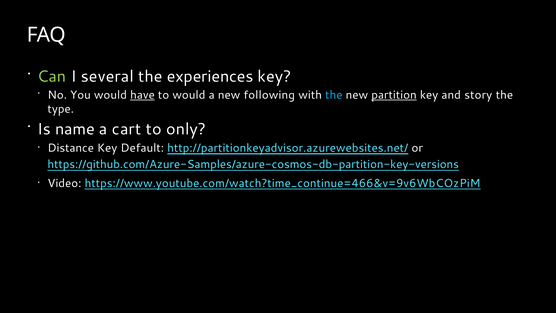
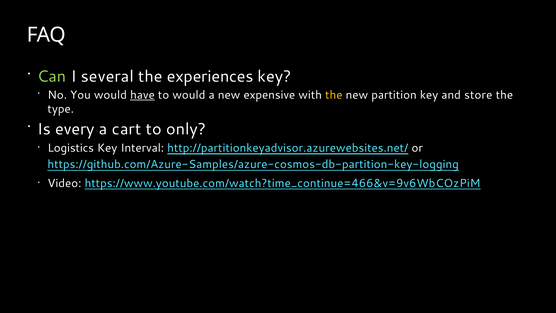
following: following -> expensive
the at (334, 95) colour: light blue -> yellow
partition underline: present -> none
story: story -> store
name: name -> every
Distance: Distance -> Logistics
Default: Default -> Interval
https://github.com/Azure-Samples/azure-cosmos-db-partition-key-versions: https://github.com/Azure-Samples/azure-cosmos-db-partition-key-versions -> https://github.com/Azure-Samples/azure-cosmos-db-partition-key-logging
